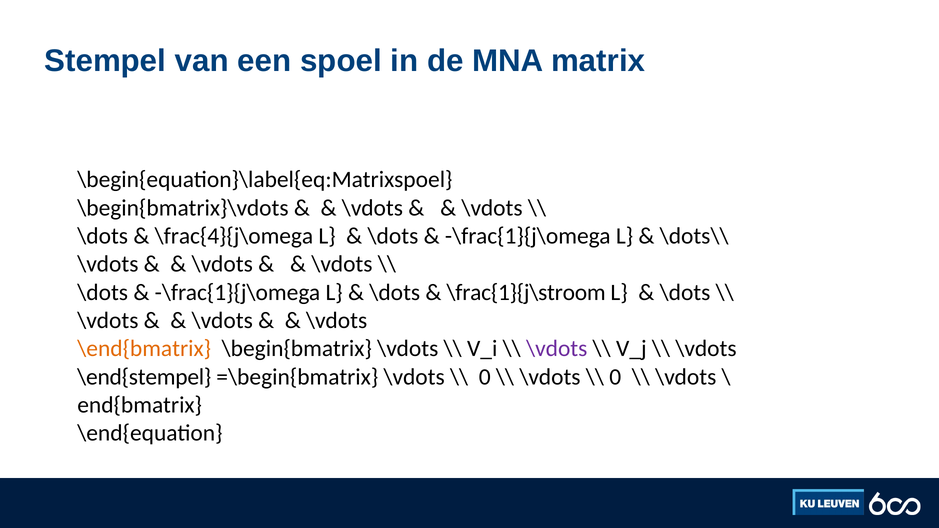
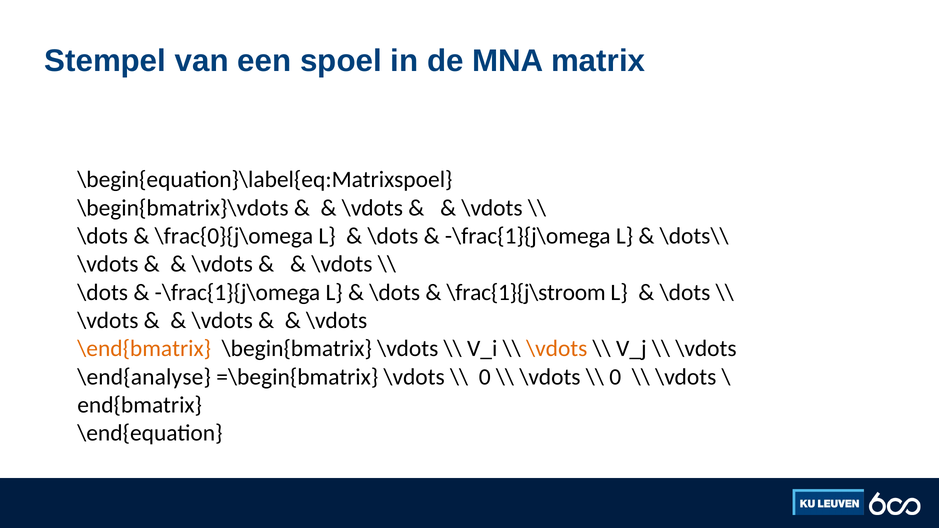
\frac{4}{j\omega: \frac{4}{j\omega -> \frac{0}{j\omega
\vdots at (557, 349) colour: purple -> orange
\end{stempel: \end{stempel -> \end{analyse
